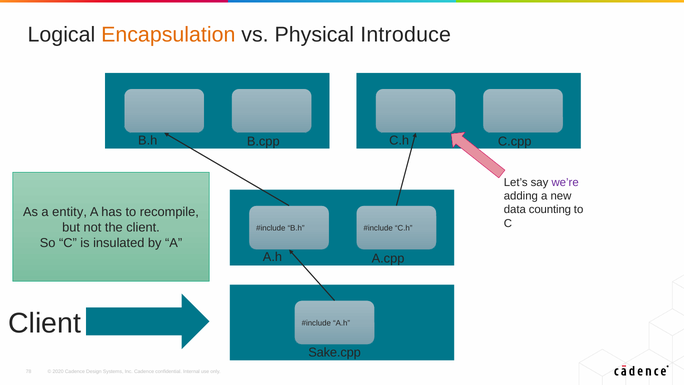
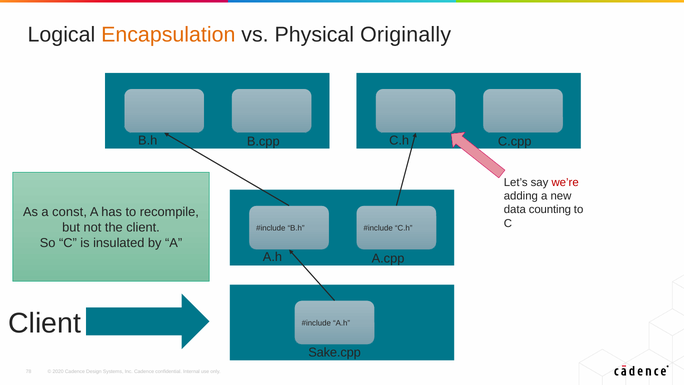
Introduce: Introduce -> Originally
we’re colour: purple -> red
entity: entity -> const
